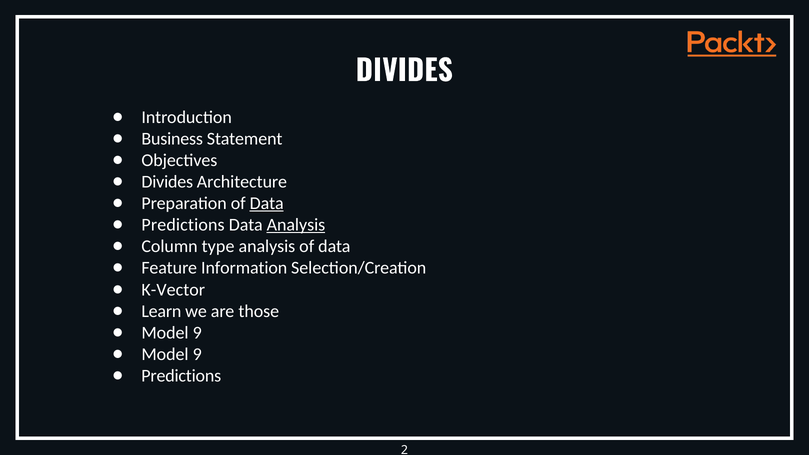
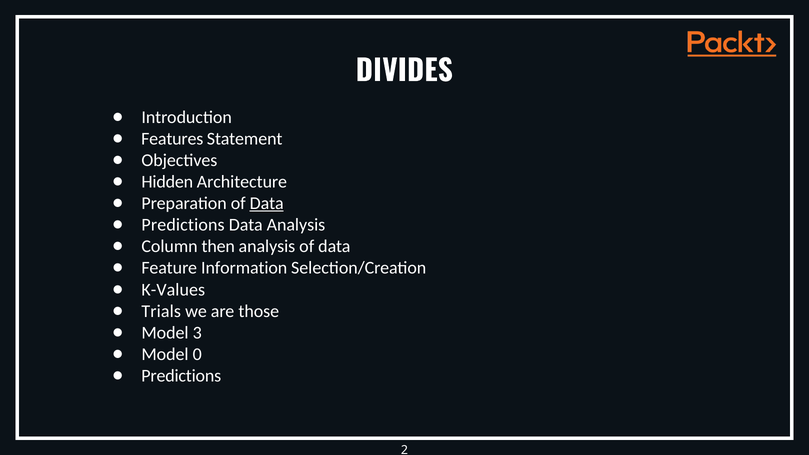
Business: Business -> Features
Divides at (167, 182): Divides -> Hidden
Analysis at (296, 225) underline: present -> none
type: type -> then
K-Vector: K-Vector -> K-Values
Learn: Learn -> Trials
9 at (197, 333): 9 -> 3
9 at (197, 354): 9 -> 0
